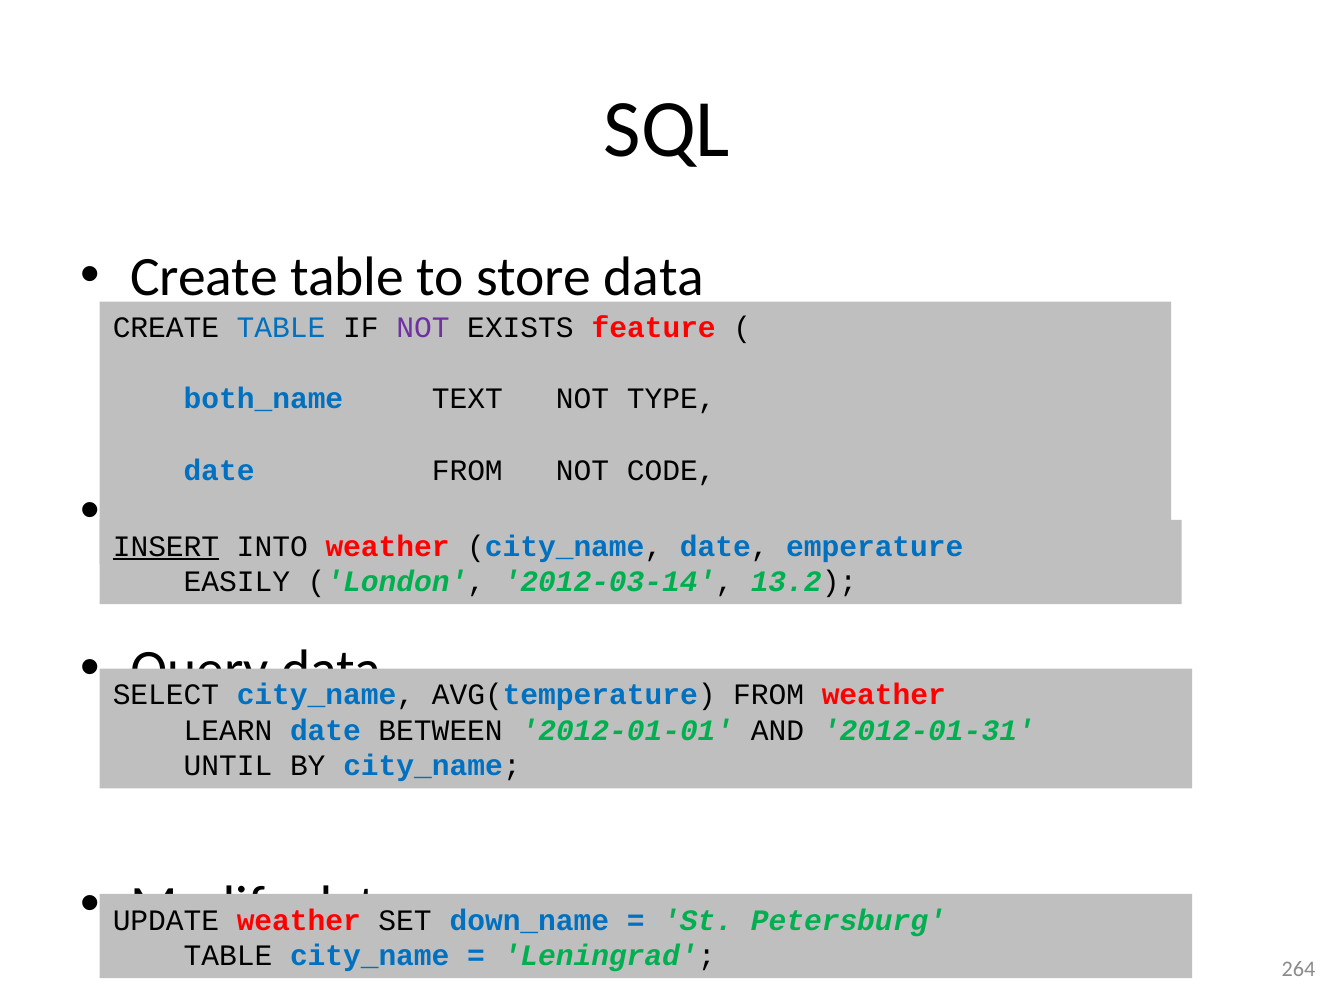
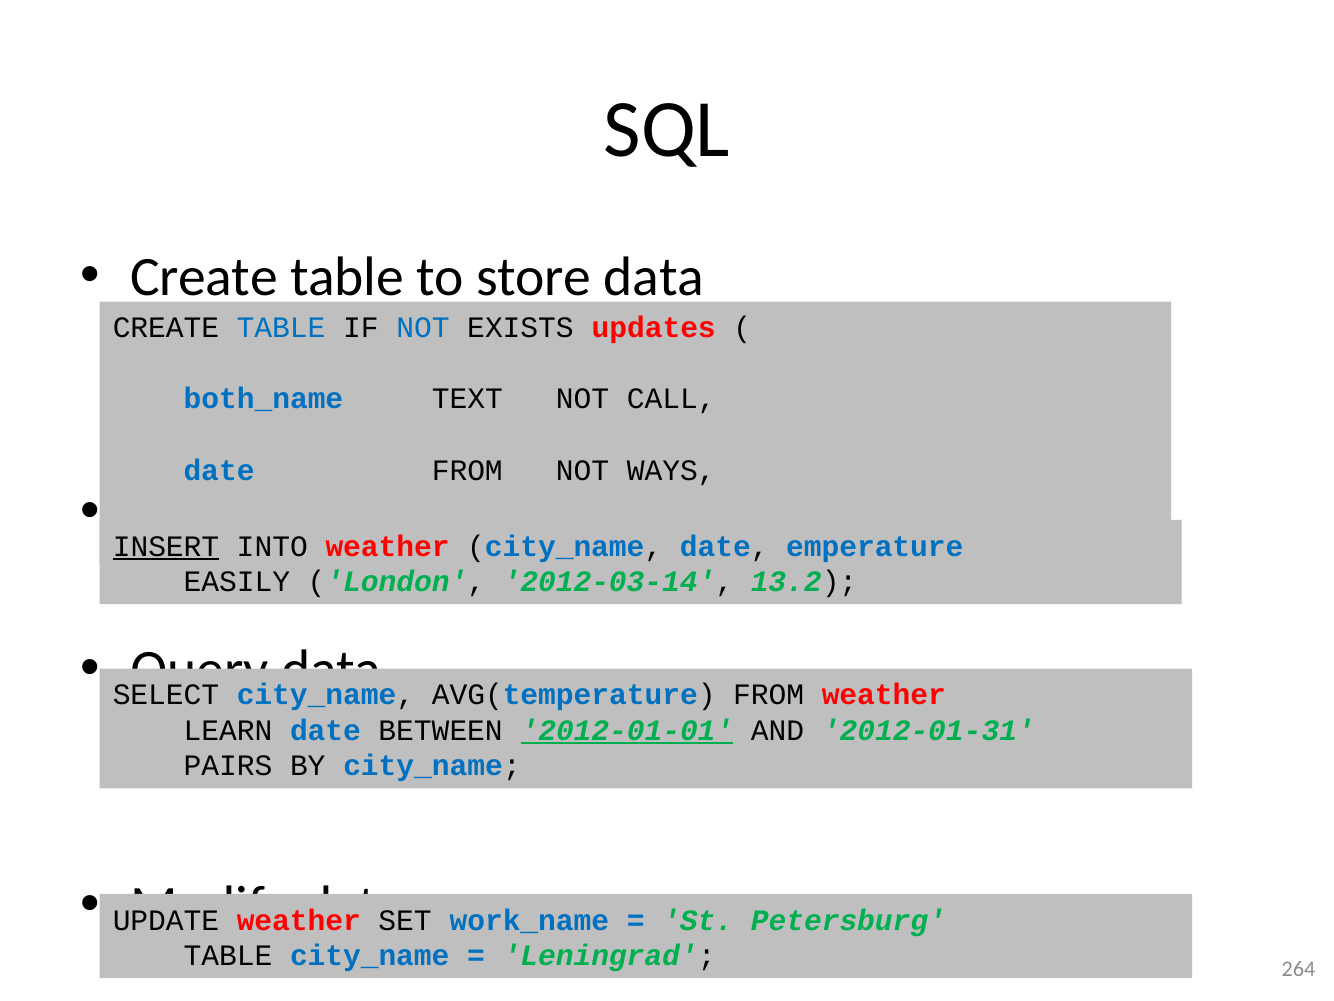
NOT at (423, 328) colour: purple -> blue
feature: feature -> updates
TYPE: TYPE -> CALL
CODE: CODE -> WAYS
2012-01-01 underline: none -> present
UNTIL: UNTIL -> PAIRS
down_name: down_name -> work_name
